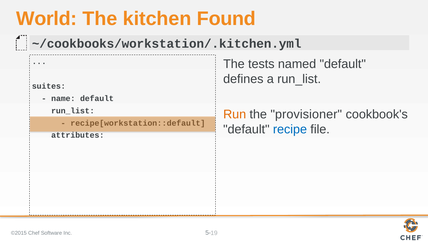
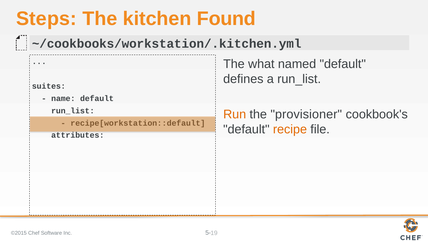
World: World -> Steps
tests: tests -> what
recipe colour: blue -> orange
